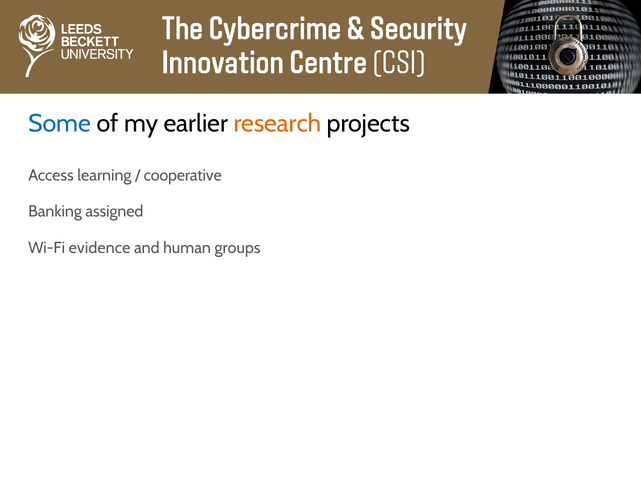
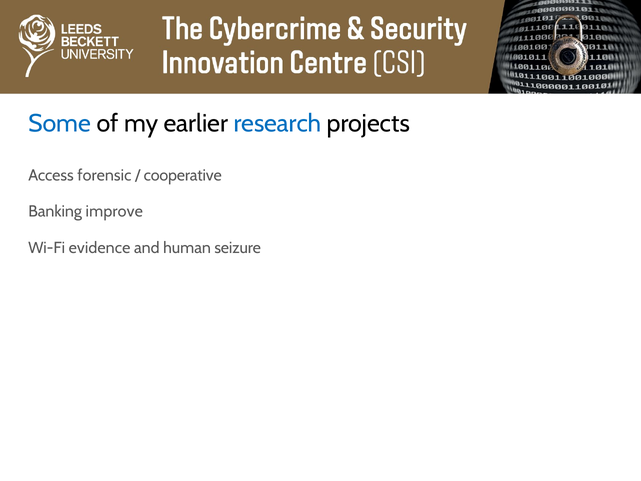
research colour: orange -> blue
learning: learning -> forensic
assigned: assigned -> improve
groups: groups -> seizure
